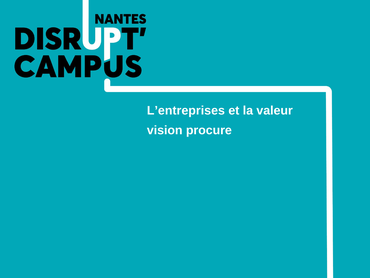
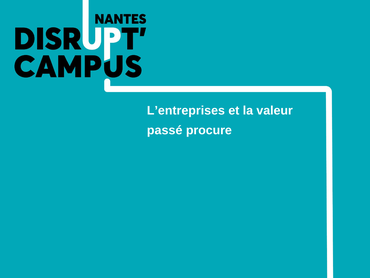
vision: vision -> passé
